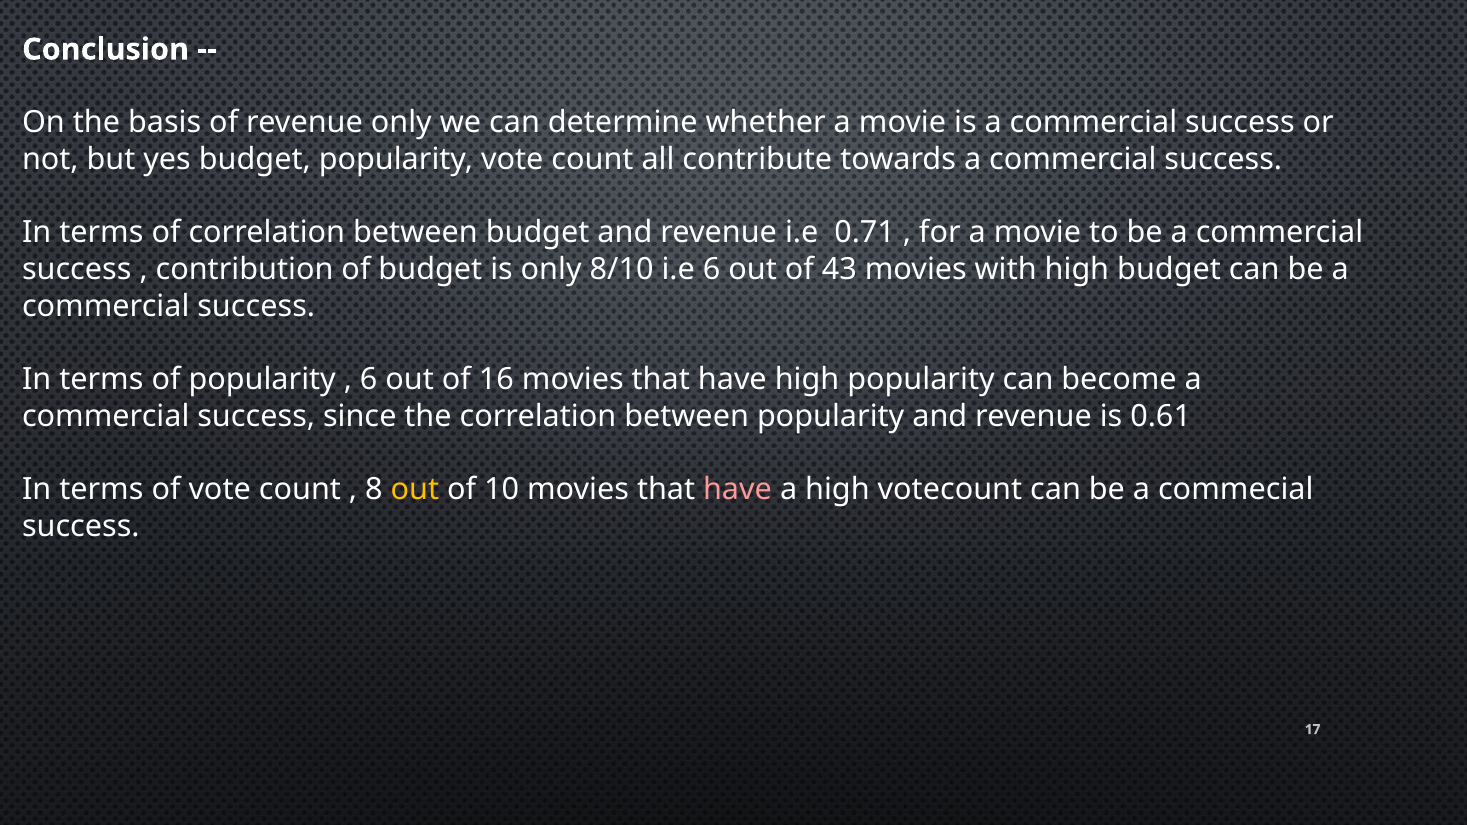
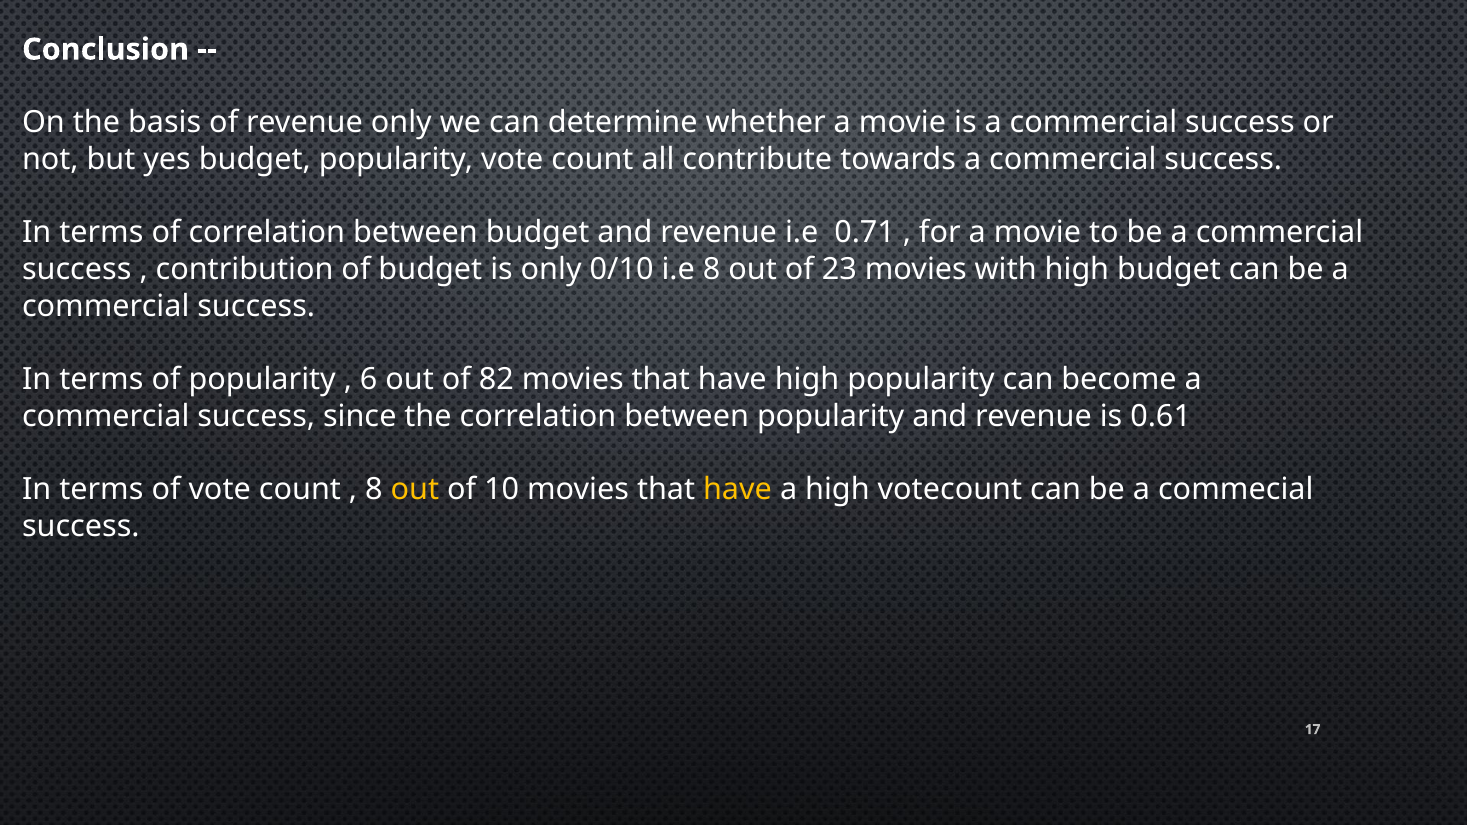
8/10: 8/10 -> 0/10
i.e 6: 6 -> 8
43: 43 -> 23
16: 16 -> 82
have at (738, 490) colour: pink -> yellow
